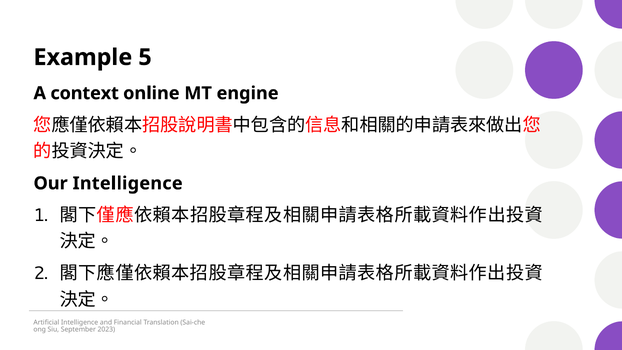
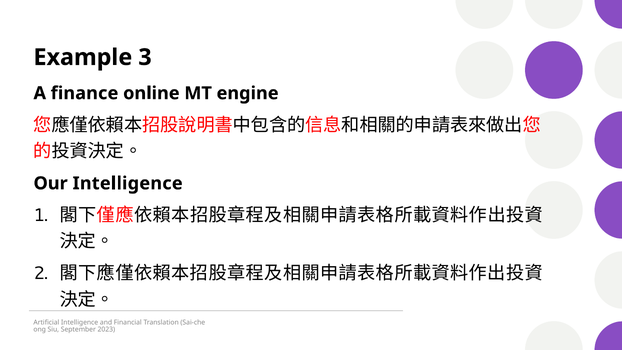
5: 5 -> 3
context: context -> finance
